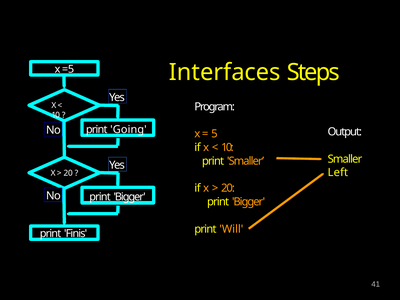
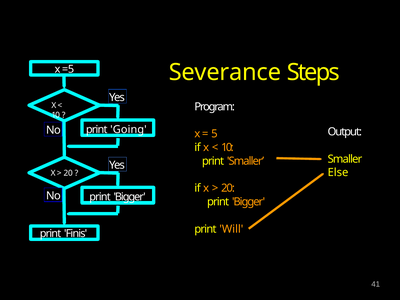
Interfaces: Interfaces -> Severance
Left: Left -> Else
